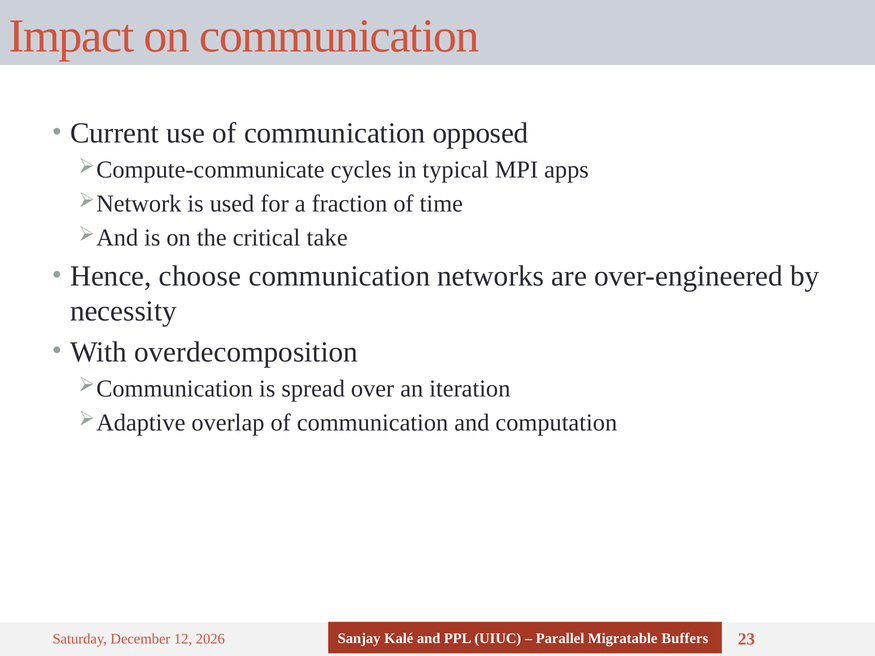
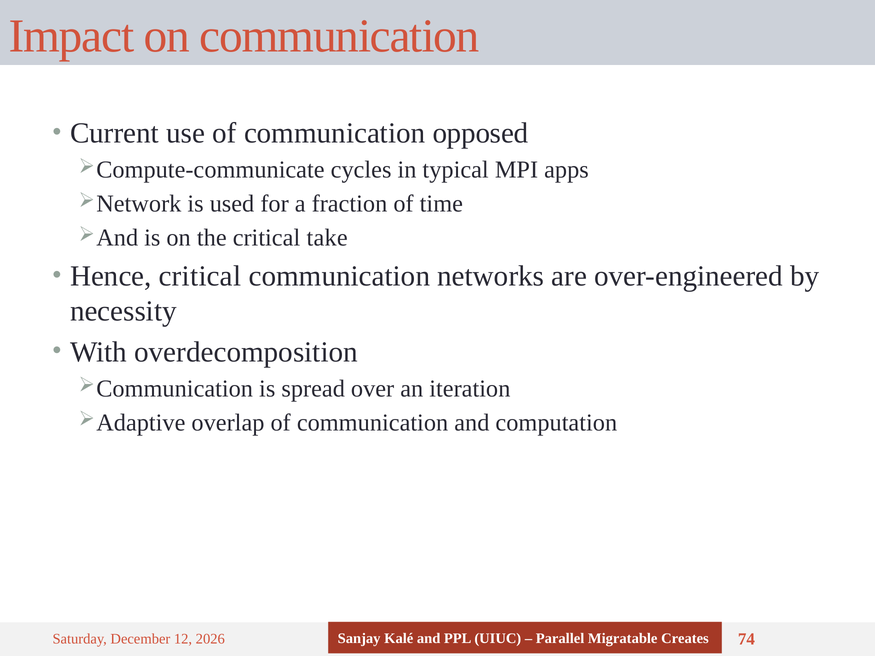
Hence choose: choose -> critical
Buffers: Buffers -> Creates
23: 23 -> 74
